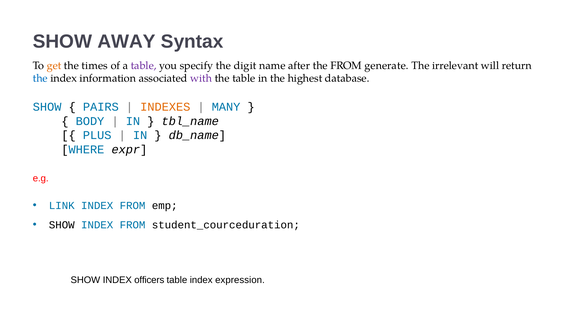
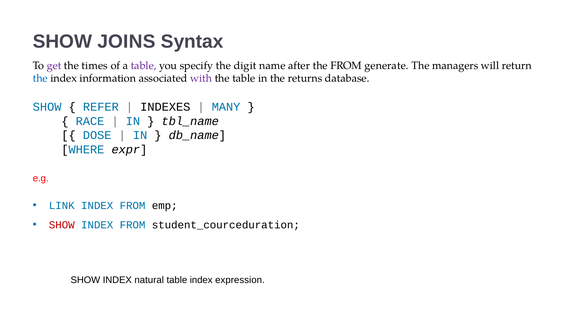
AWAY: AWAY -> JOINS
get colour: orange -> purple
irrelevant: irrelevant -> managers
highest: highest -> returns
PAIRS: PAIRS -> REFER
INDEXES colour: orange -> black
BODY: BODY -> RACE
PLUS: PLUS -> DOSE
SHOW at (62, 225) colour: black -> red
officers: officers -> natural
